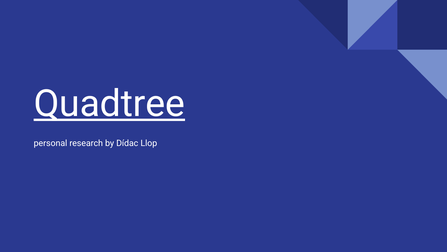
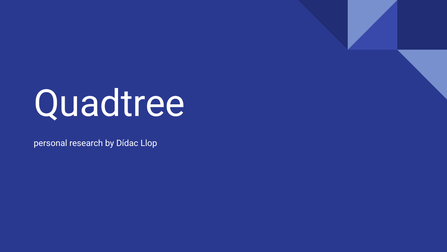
Quadtree underline: present -> none
